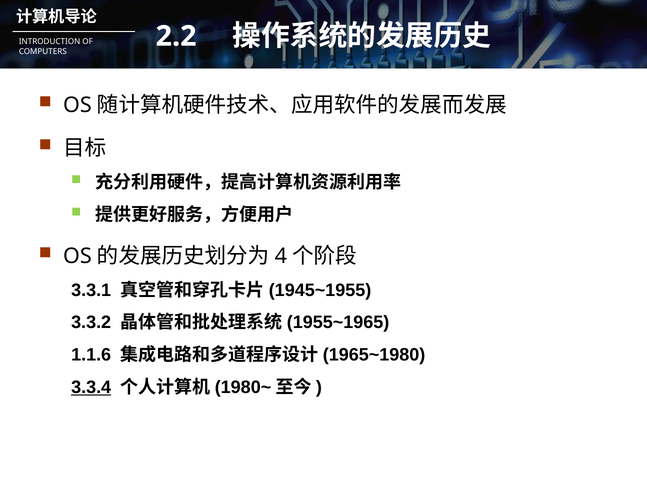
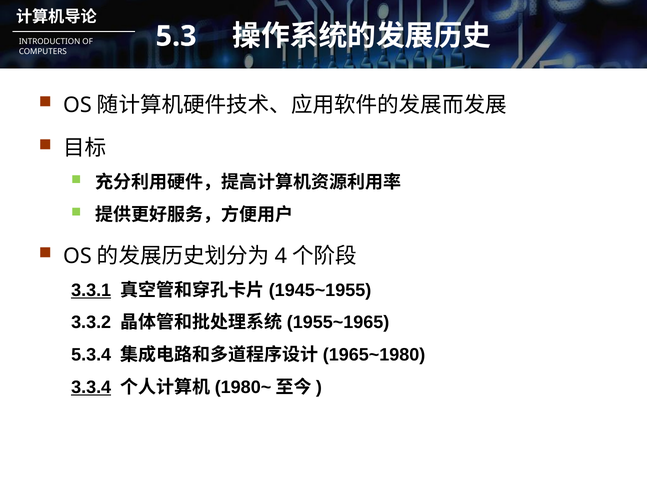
2.2: 2.2 -> 5.3
3.3.1 underline: none -> present
1.1.6: 1.1.6 -> 5.3.4
